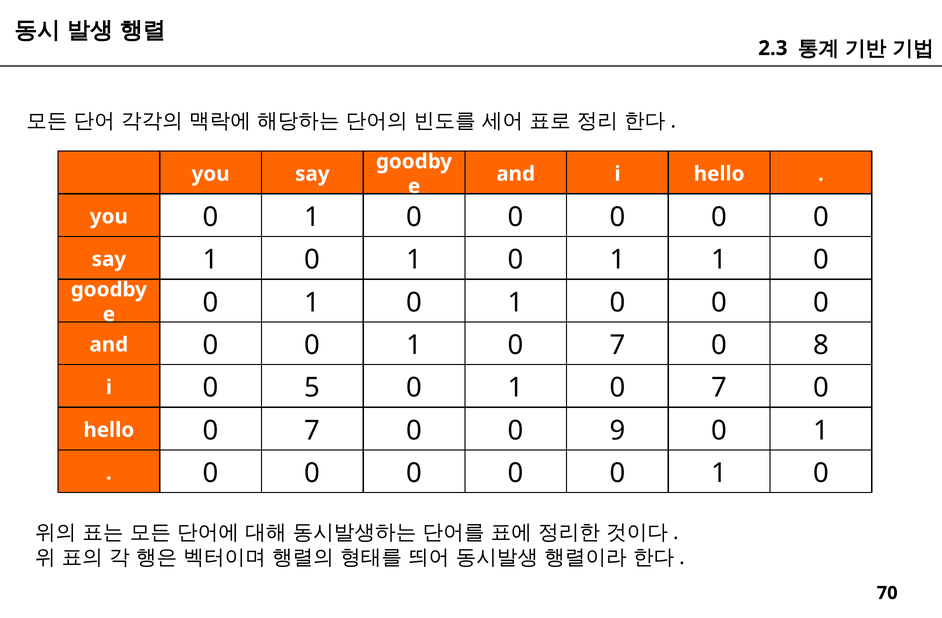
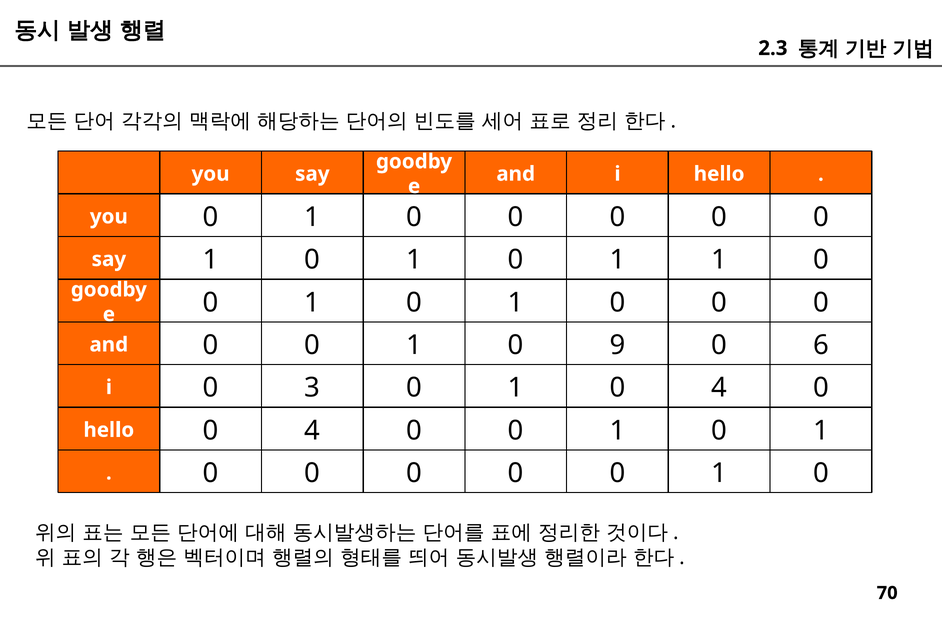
7 at (617, 346): 7 -> 9
8: 8 -> 6
5: 5 -> 3
7 at (719, 388): 7 -> 4
hello 0 7: 7 -> 4
9 at (617, 431): 9 -> 1
